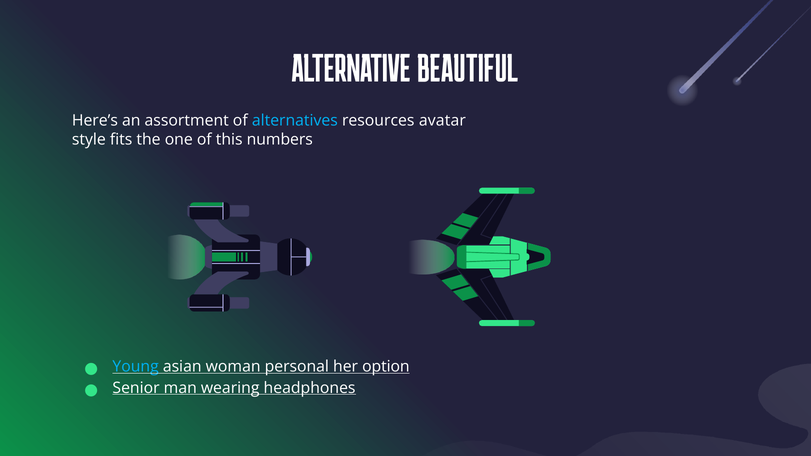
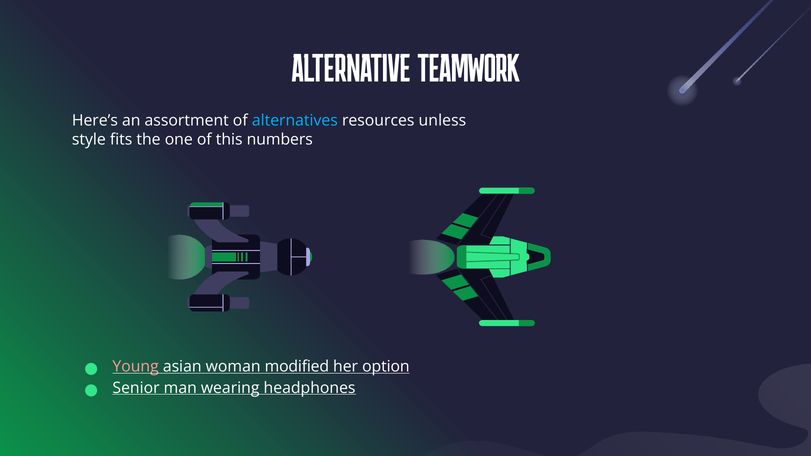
BEAUTIFUL: BEAUTIFUL -> TEAMWORK
avatar: avatar -> unless
Young colour: light blue -> pink
personal: personal -> modified
